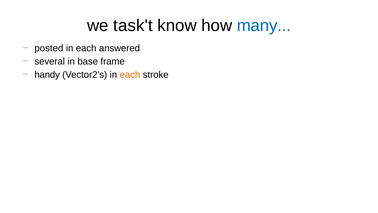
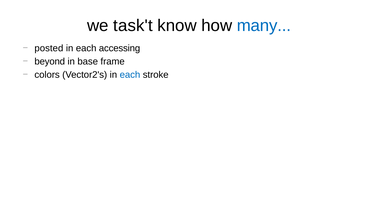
answered: answered -> accessing
several: several -> beyond
handy: handy -> colors
each at (130, 75) colour: orange -> blue
